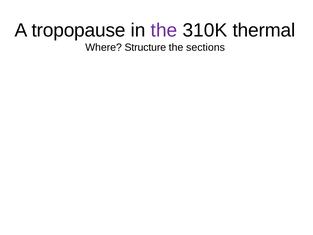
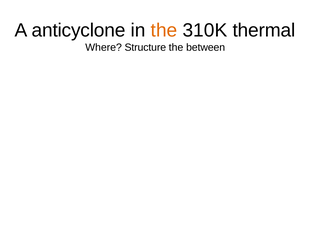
tropopause: tropopause -> anticyclone
the at (164, 30) colour: purple -> orange
sections: sections -> between
